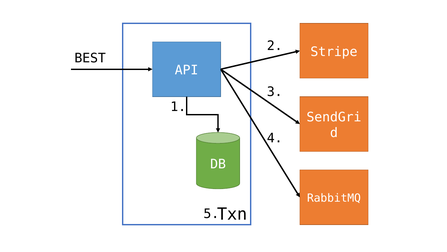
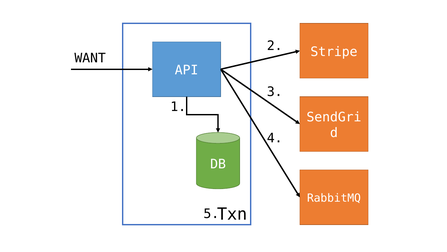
BEST: BEST -> WANT
